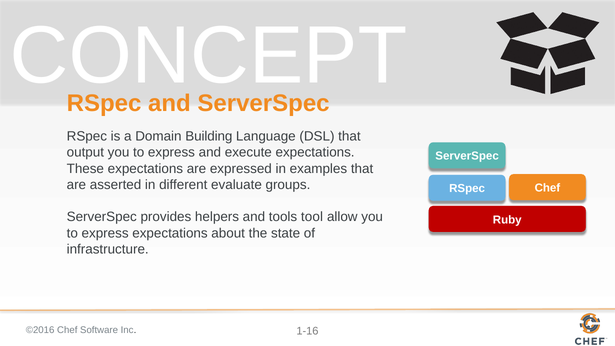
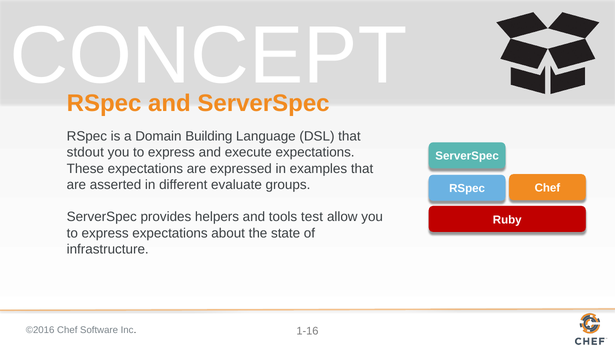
output: output -> stdout
tool: tool -> test
